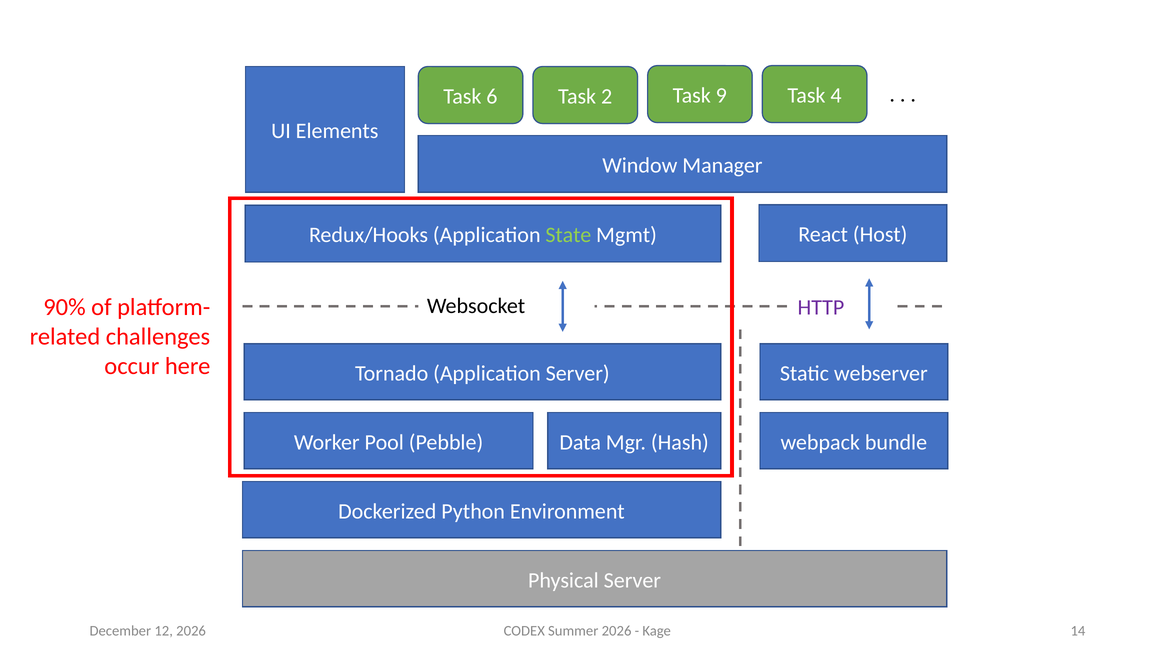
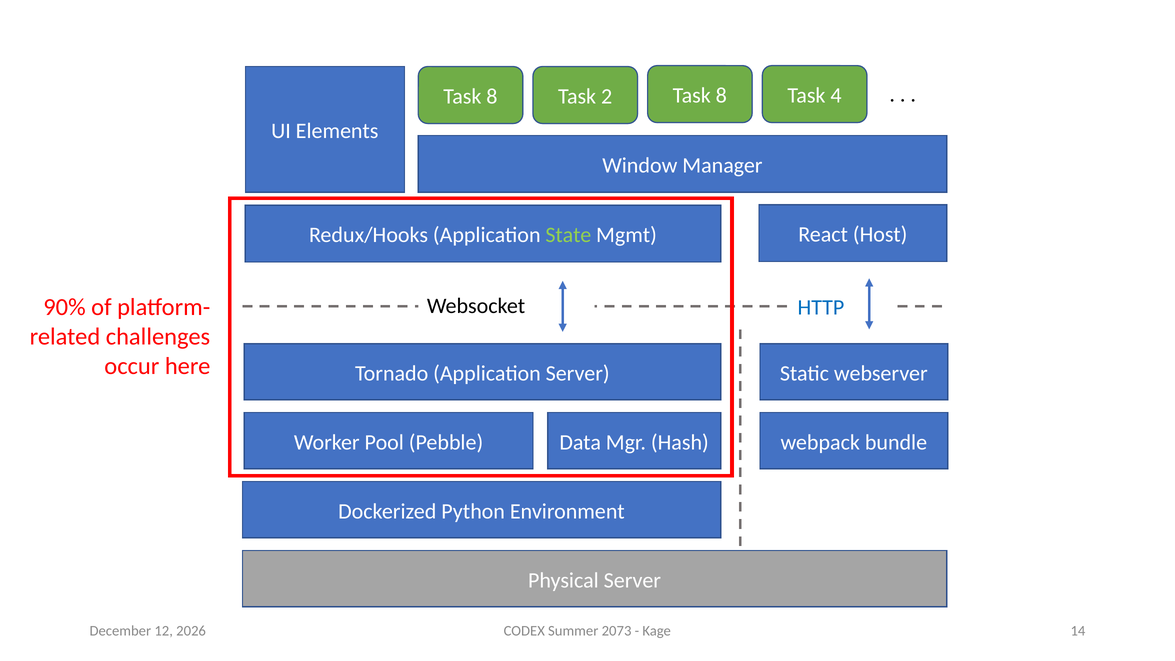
6 at (492, 97): 6 -> 8
2 Task 9: 9 -> 8
HTTP colour: purple -> blue
Summer 2026: 2026 -> 2073
